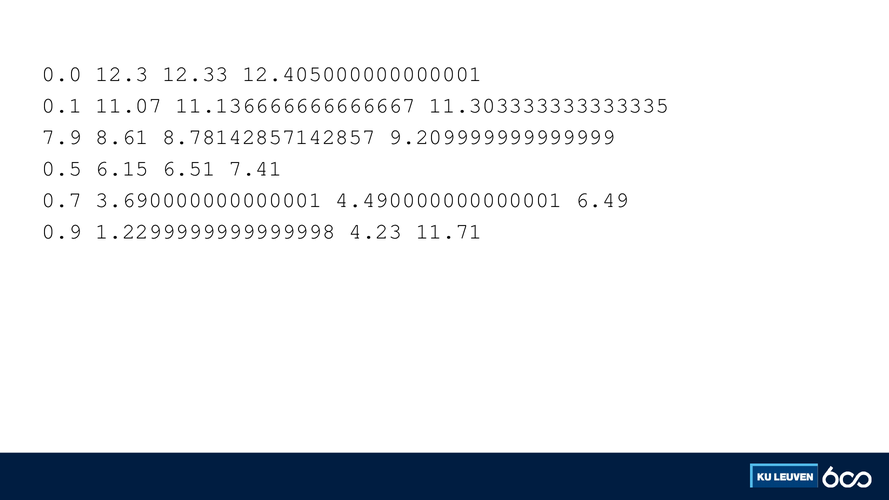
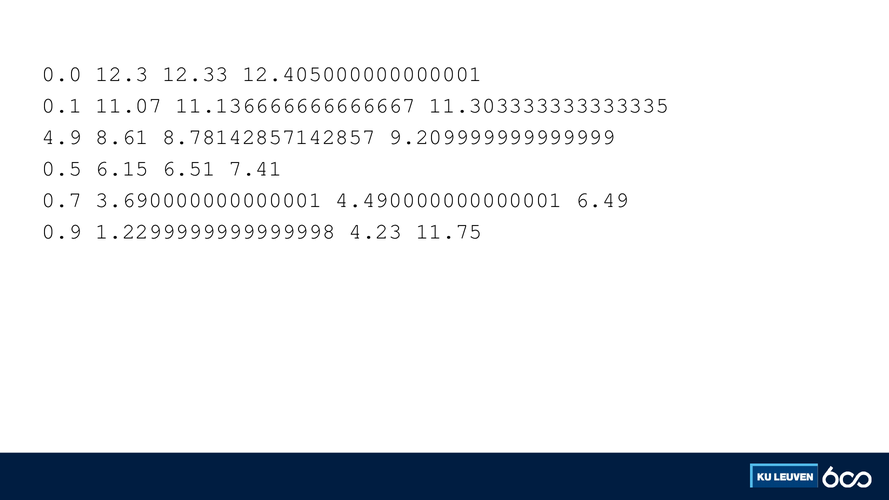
7.9: 7.9 -> 4.9
11.71: 11.71 -> 11.75
